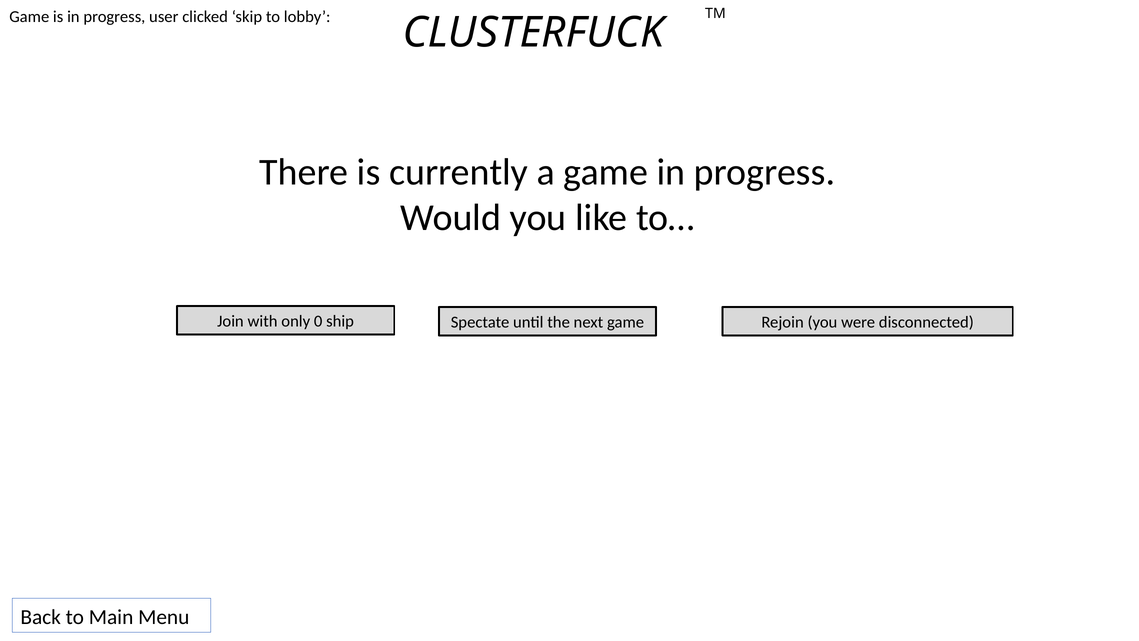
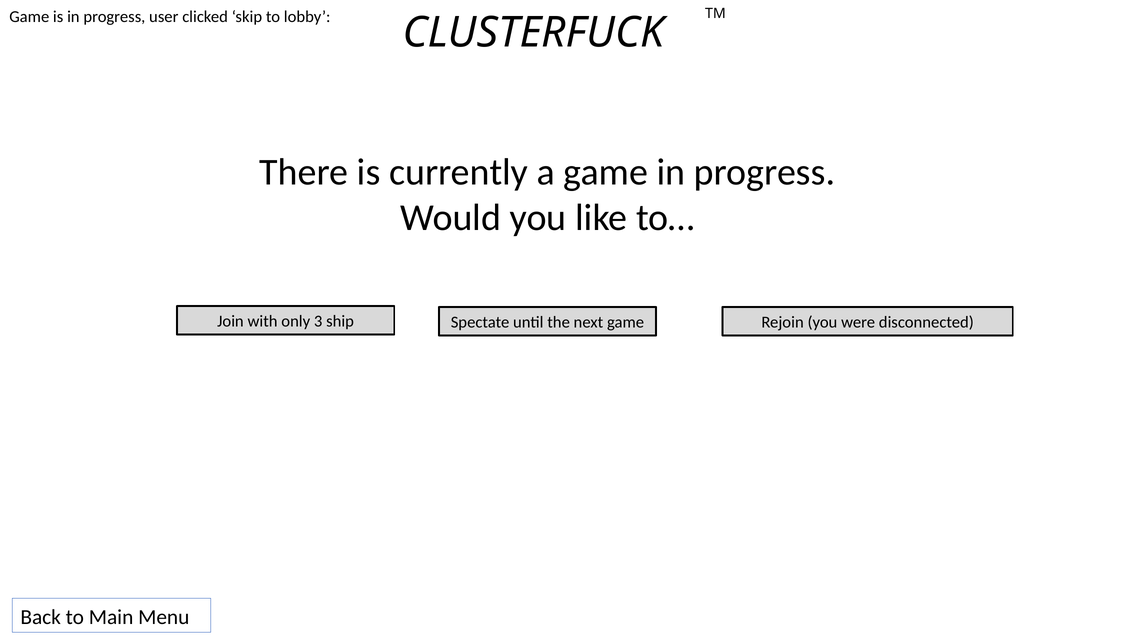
0: 0 -> 3
